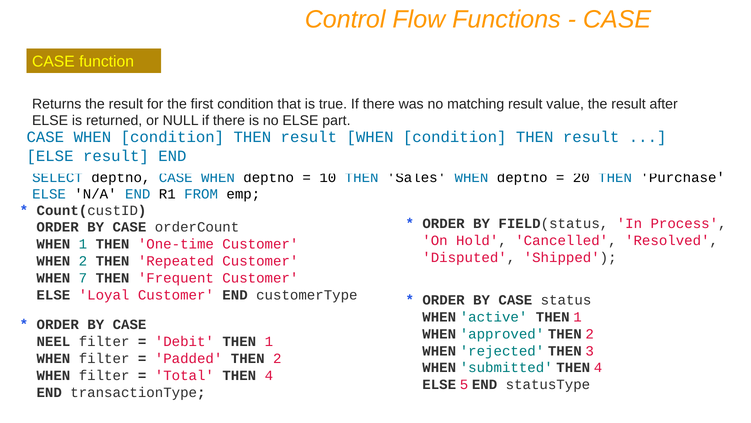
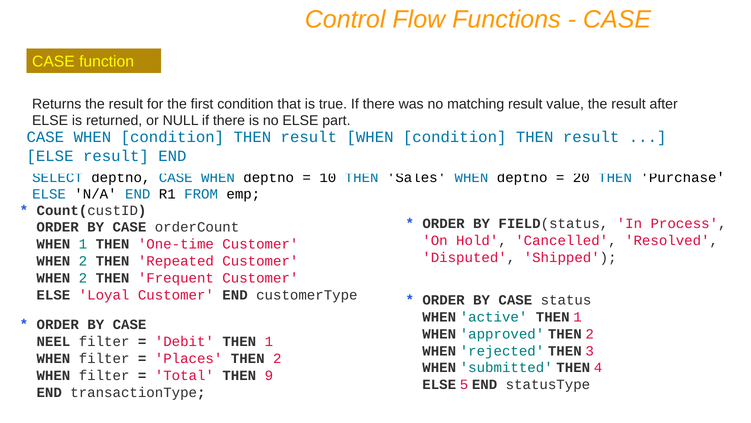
7 at (83, 278): 7 -> 2
Padded: Padded -> Places
Total THEN 4: 4 -> 9
